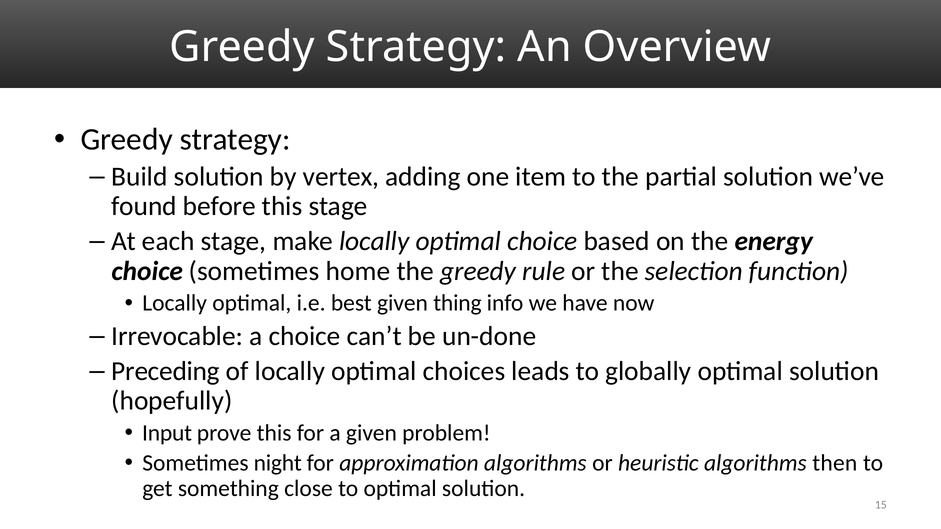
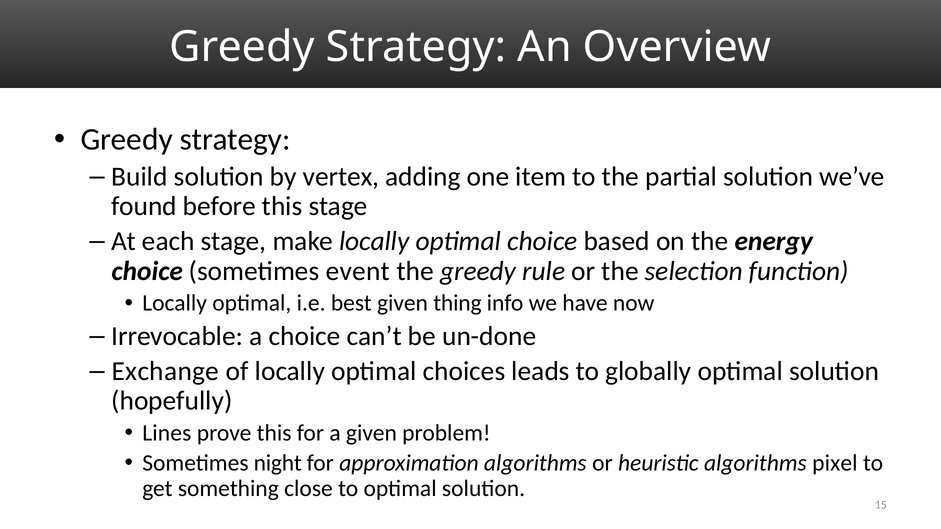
home: home -> event
Preceding: Preceding -> Exchange
Input: Input -> Lines
then: then -> pixel
